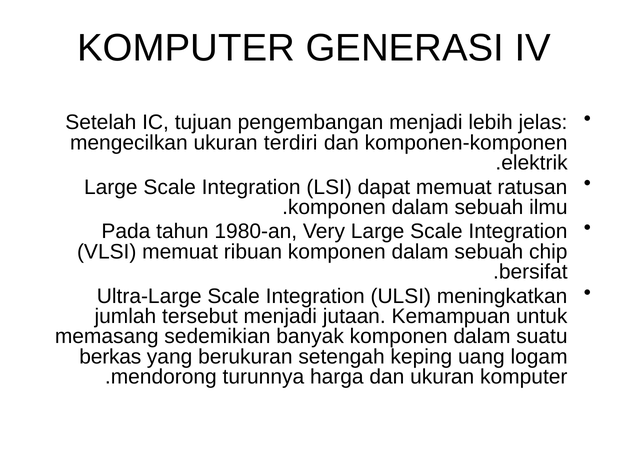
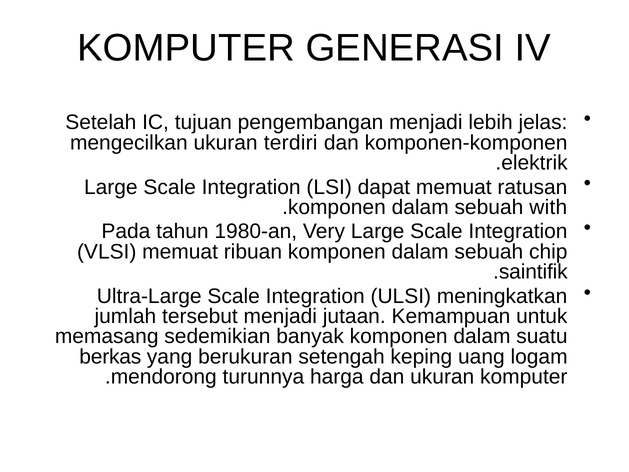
ilmu: ilmu -> with
bersifat: bersifat -> saintifik
